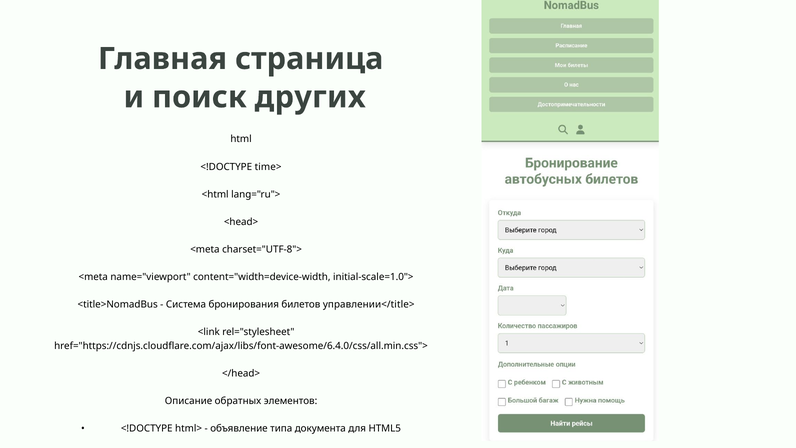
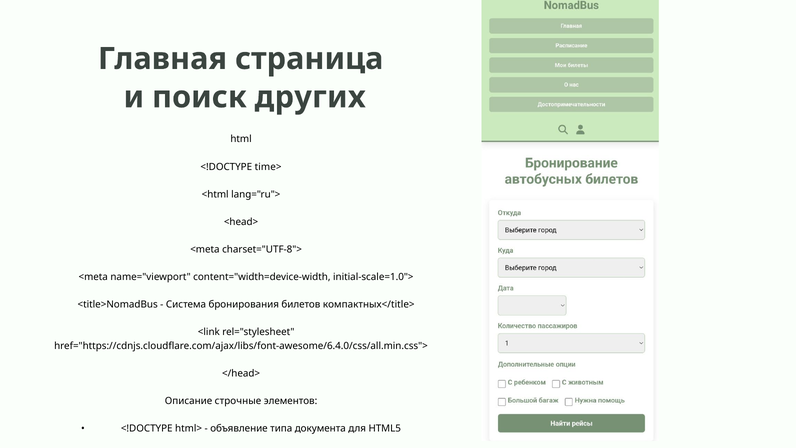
управлении</title>: управлении</title> -> компактных</title>
обратных: обратных -> строчные
